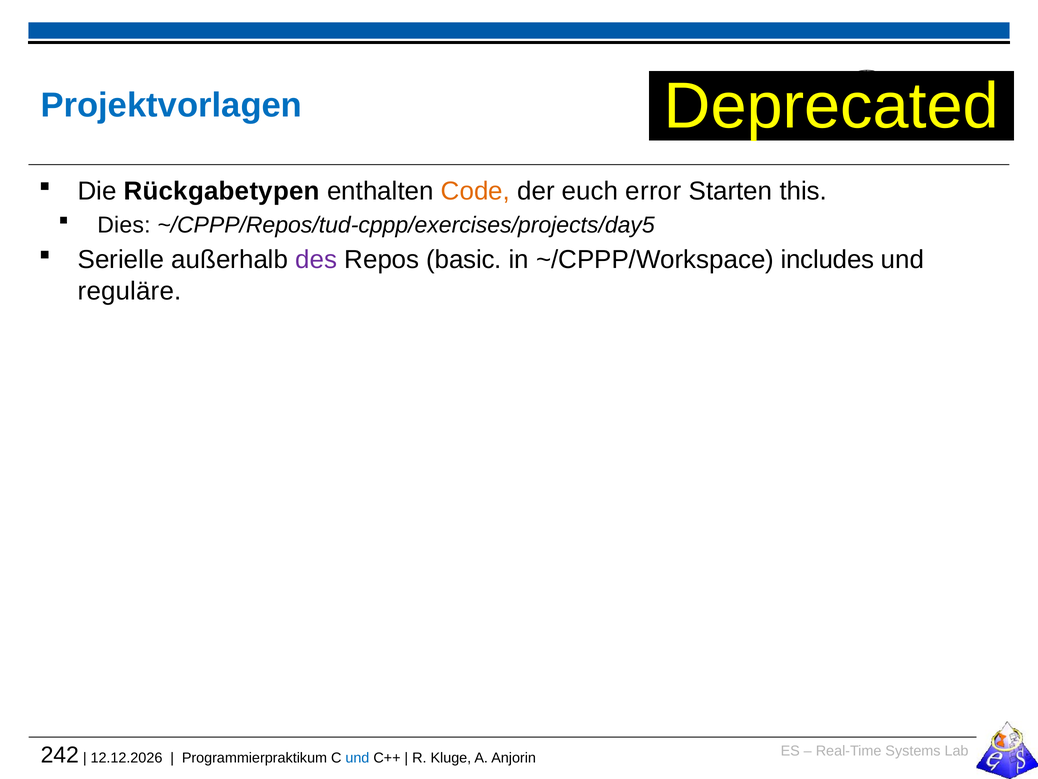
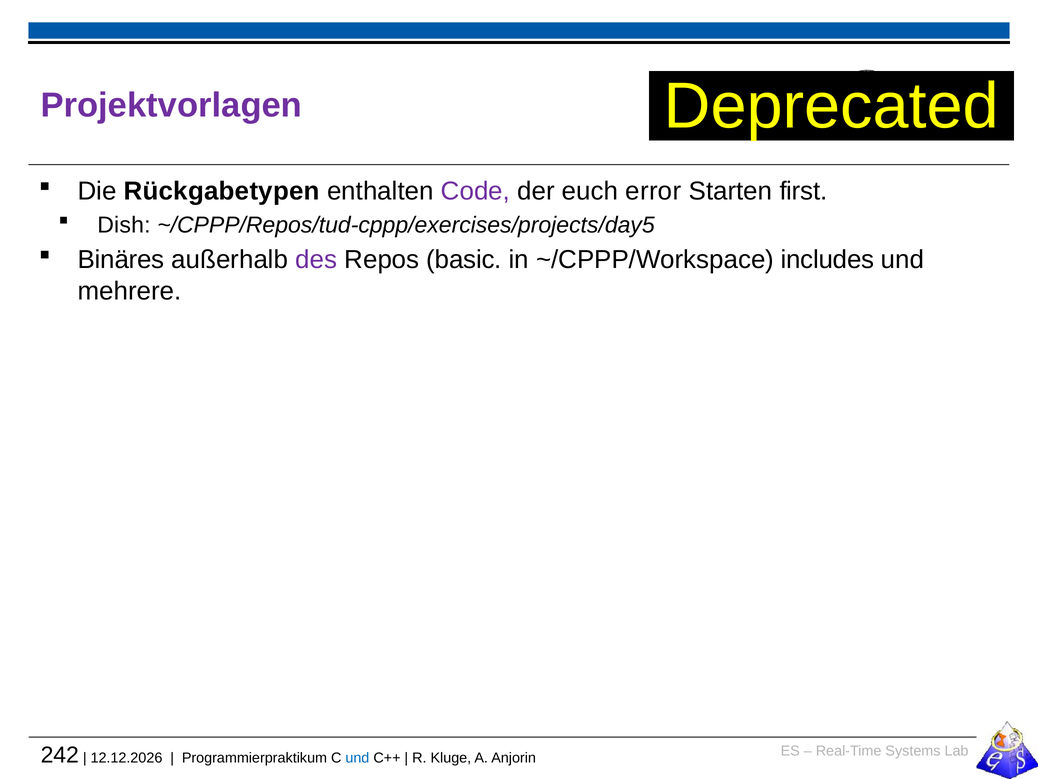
Projektvorlagen colour: blue -> purple
Code colour: orange -> purple
this: this -> first
Dies: Dies -> Dish
Serielle: Serielle -> Binäres
reguläre: reguläre -> mehrere
